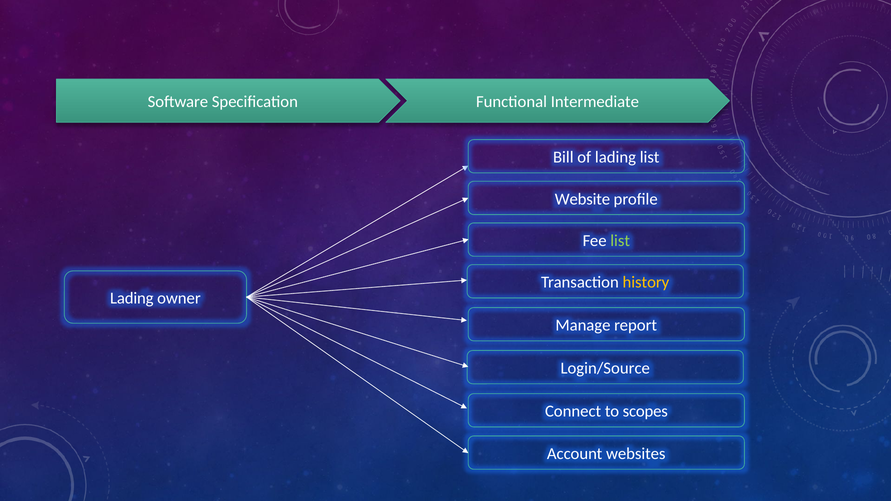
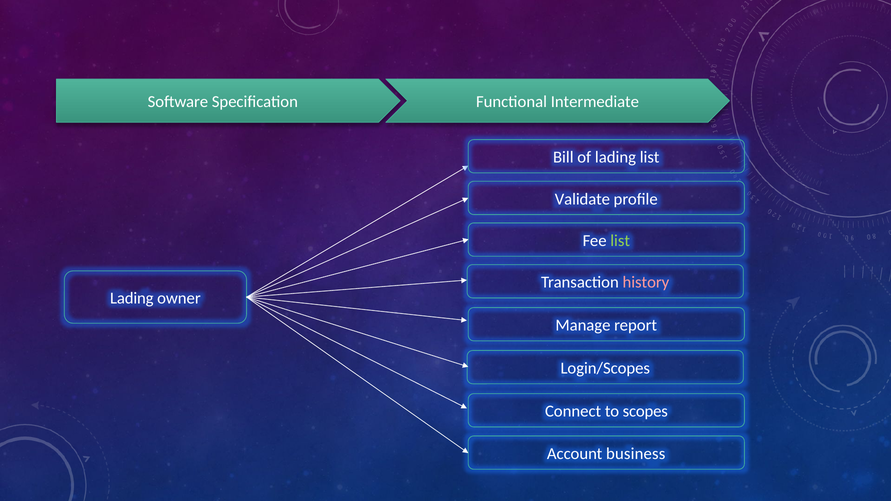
Website: Website -> Validate
history colour: yellow -> pink
Login/Source: Login/Source -> Login/Scopes
websites: websites -> business
